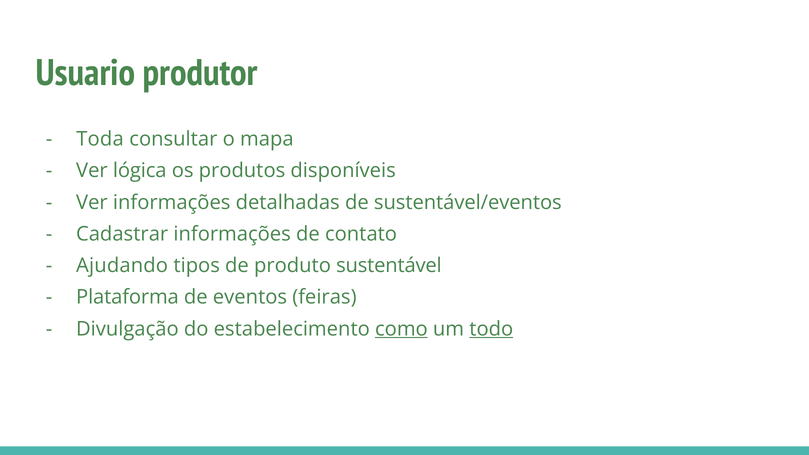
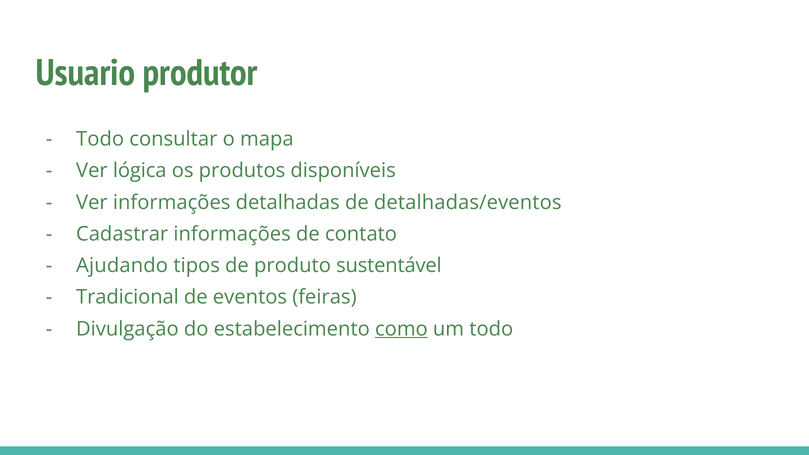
Toda at (100, 139): Toda -> Todo
sustentável/eventos: sustentável/eventos -> detalhadas/eventos
Plataforma: Plataforma -> Tradicional
todo at (491, 329) underline: present -> none
